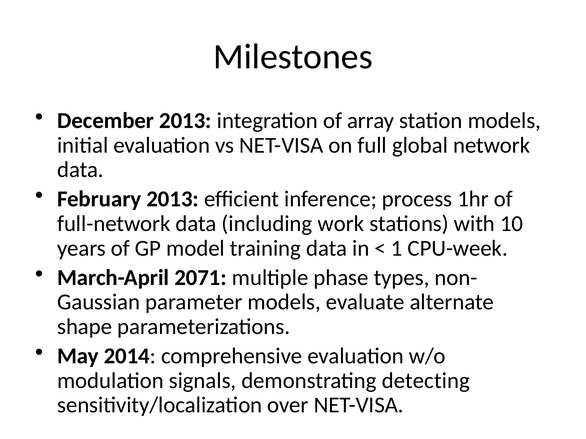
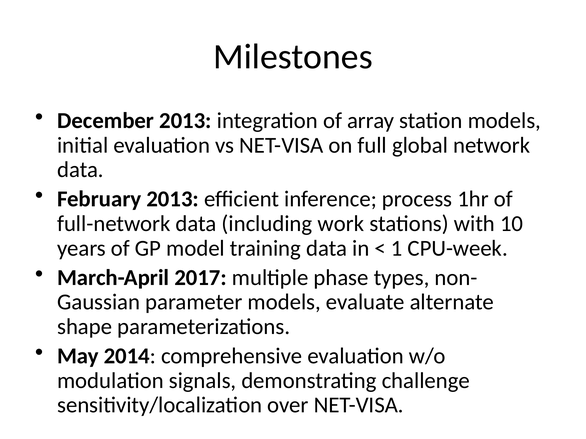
2071: 2071 -> 2017
detecting: detecting -> challenge
